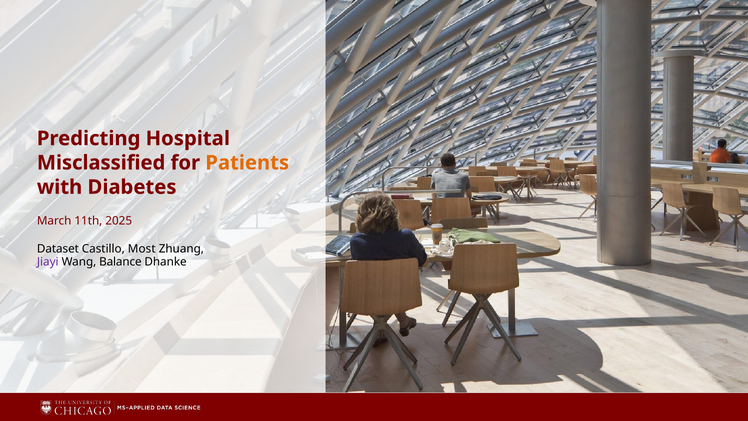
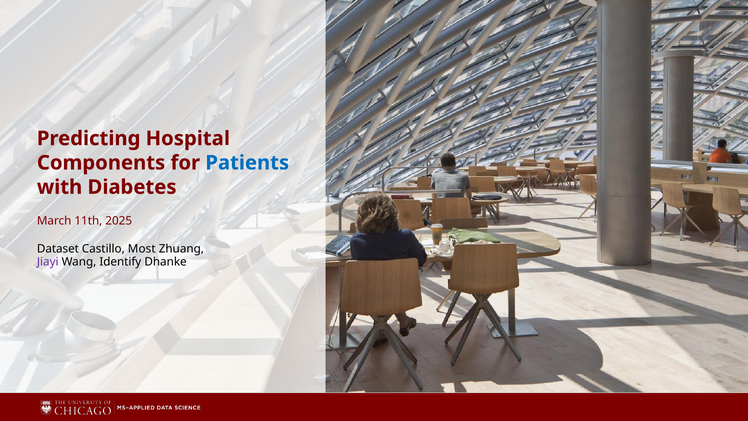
Misclassified: Misclassified -> Components
Patients colour: orange -> blue
Balance: Balance -> Identify
